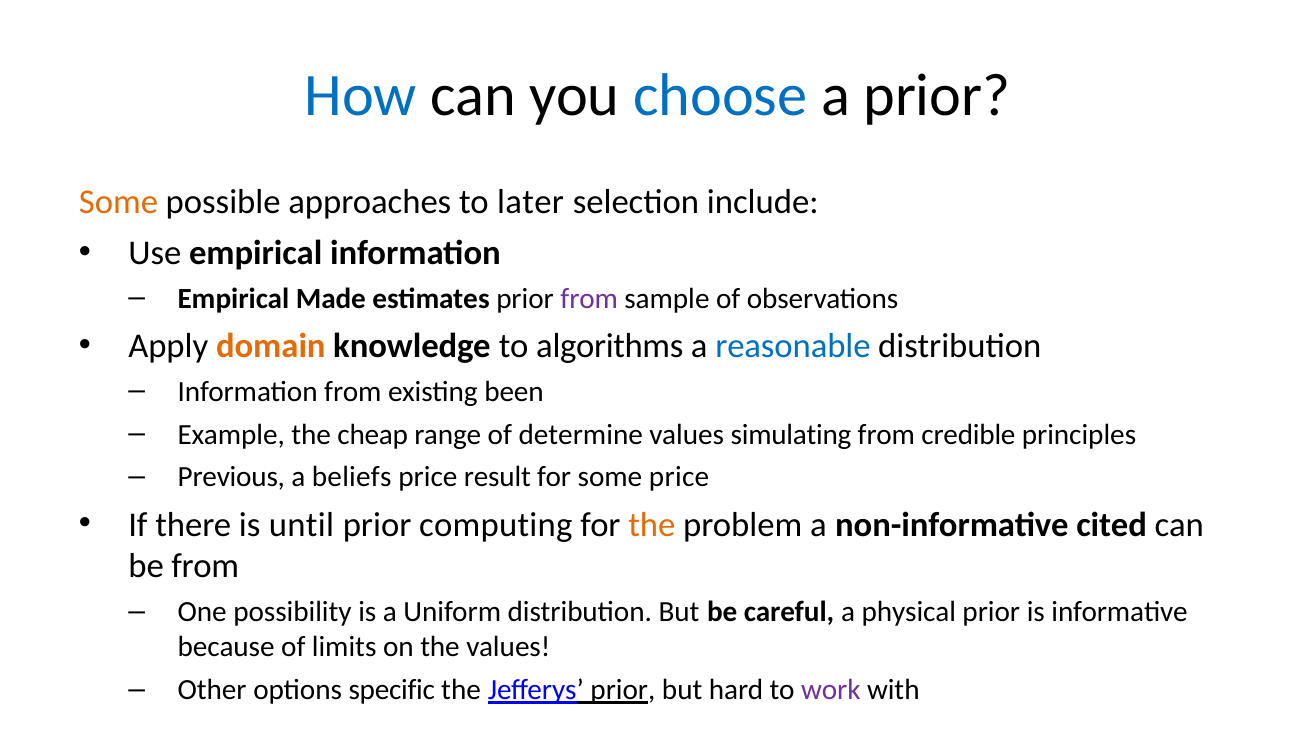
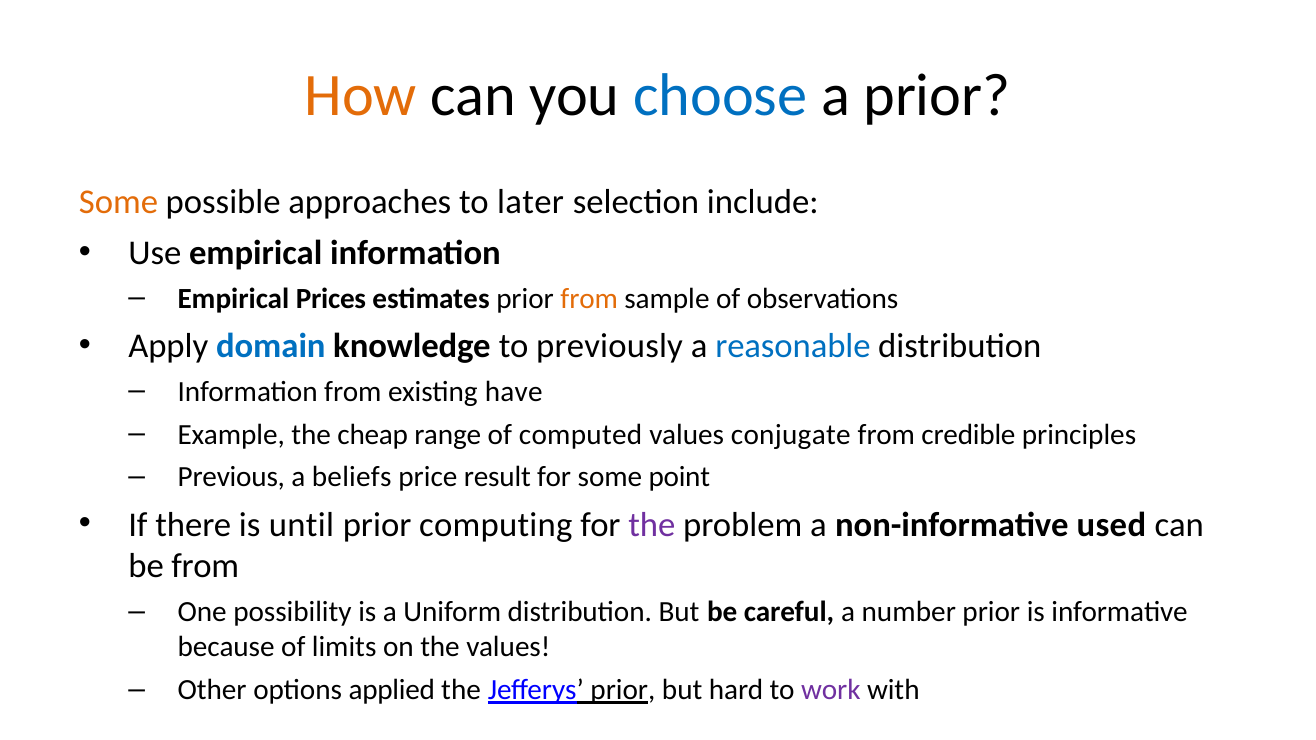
How colour: blue -> orange
Made: Made -> Prices
from at (589, 299) colour: purple -> orange
domain colour: orange -> blue
algorithms: algorithms -> previously
been: been -> have
determine: determine -> computed
simulating: simulating -> conjugate
some price: price -> point
the at (652, 525) colour: orange -> purple
cited: cited -> used
physical: physical -> number
specific: specific -> applied
